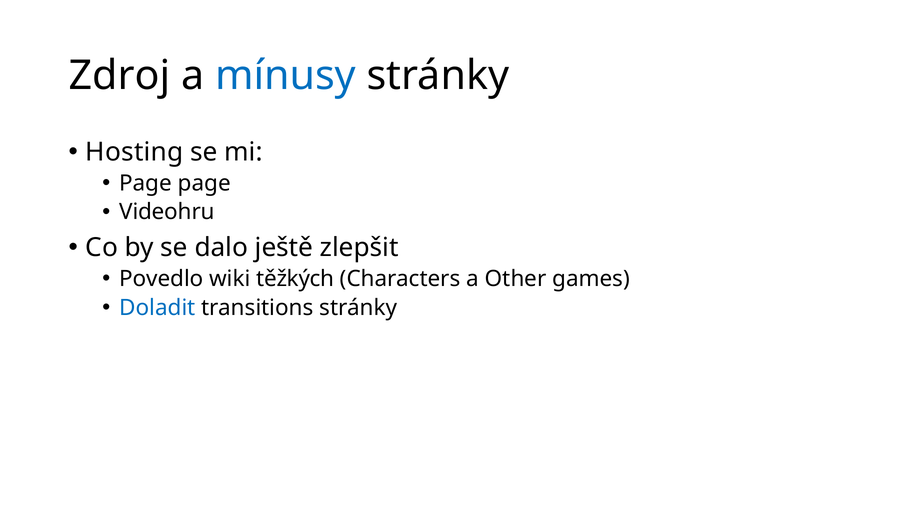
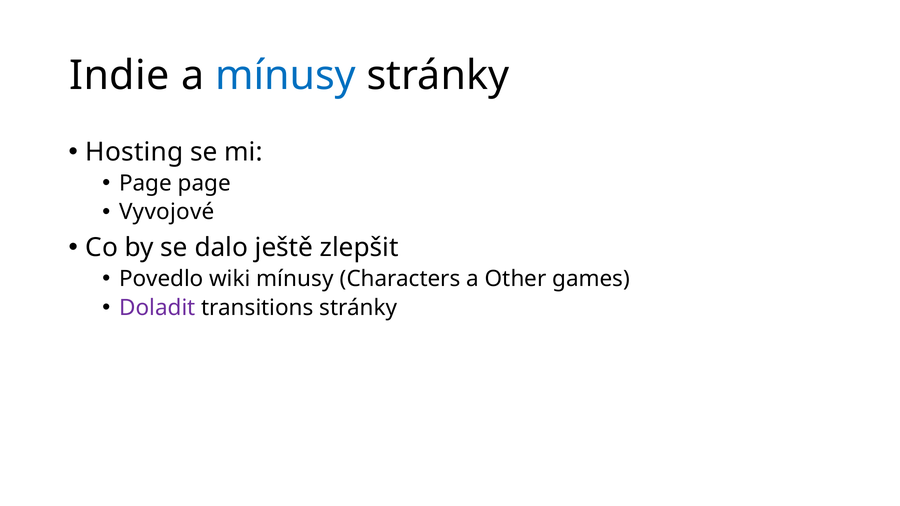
Zdroj: Zdroj -> Indie
Videohru: Videohru -> Vyvojové
wiki těžkých: těžkých -> mínusy
Doladit colour: blue -> purple
